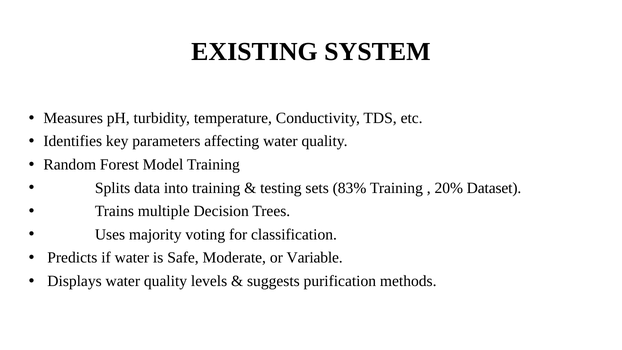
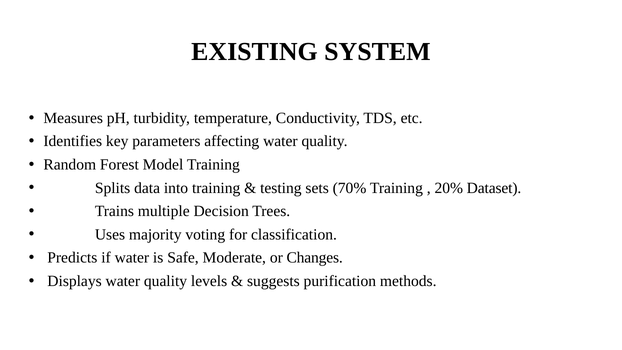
83%: 83% -> 70%
Variable: Variable -> Changes
